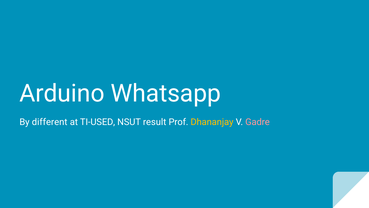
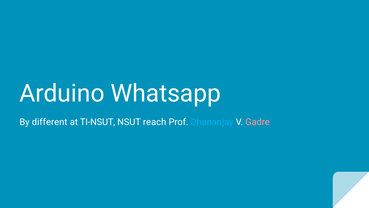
TI-USED: TI-USED -> TI-NSUT
result: result -> reach
Dhananjay colour: yellow -> light blue
